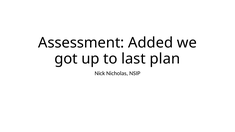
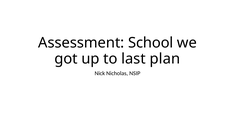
Added: Added -> School
